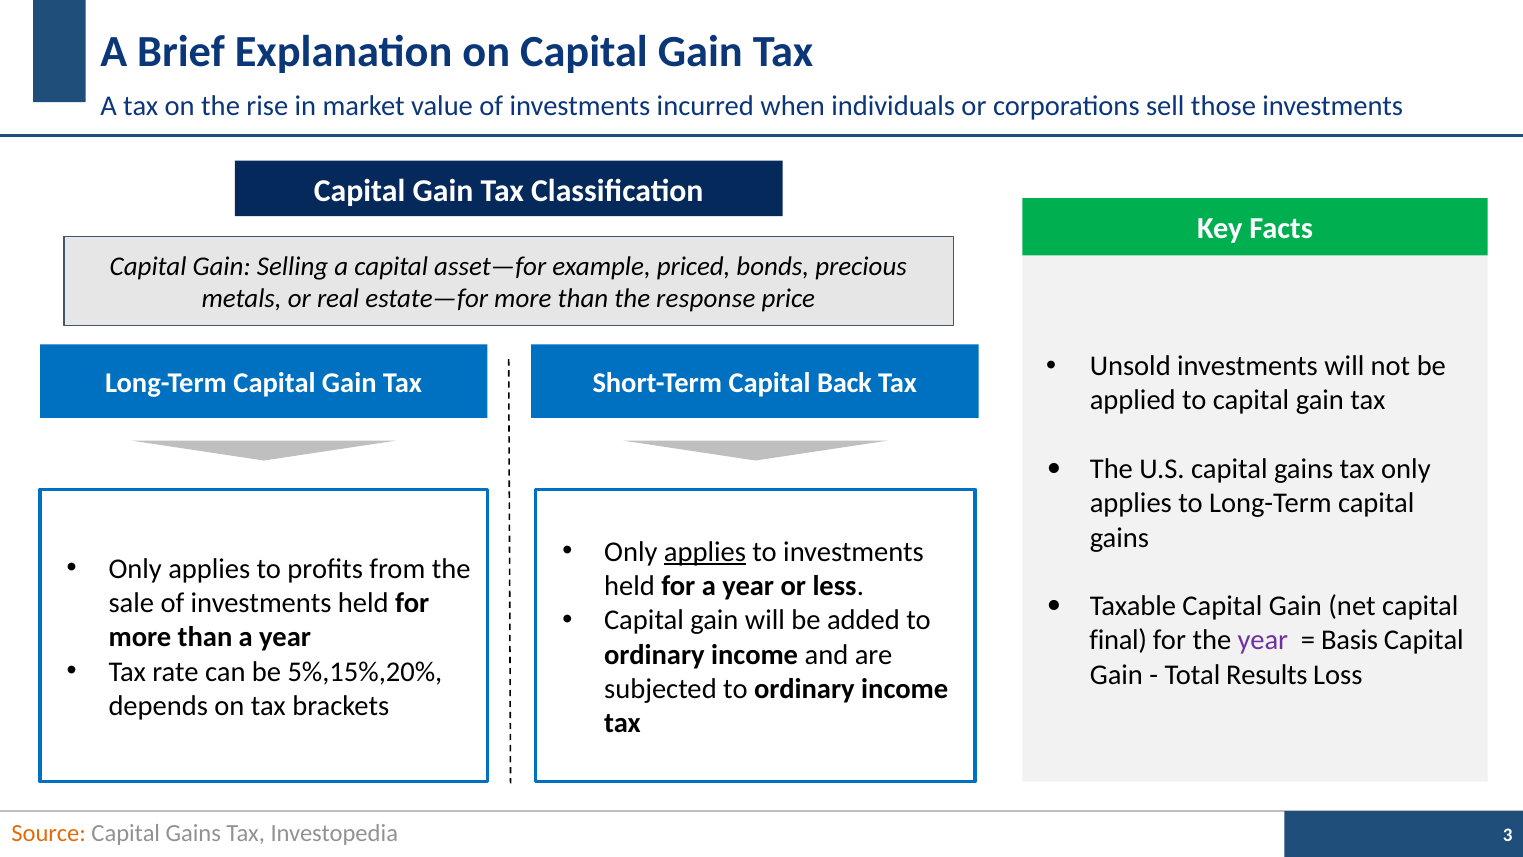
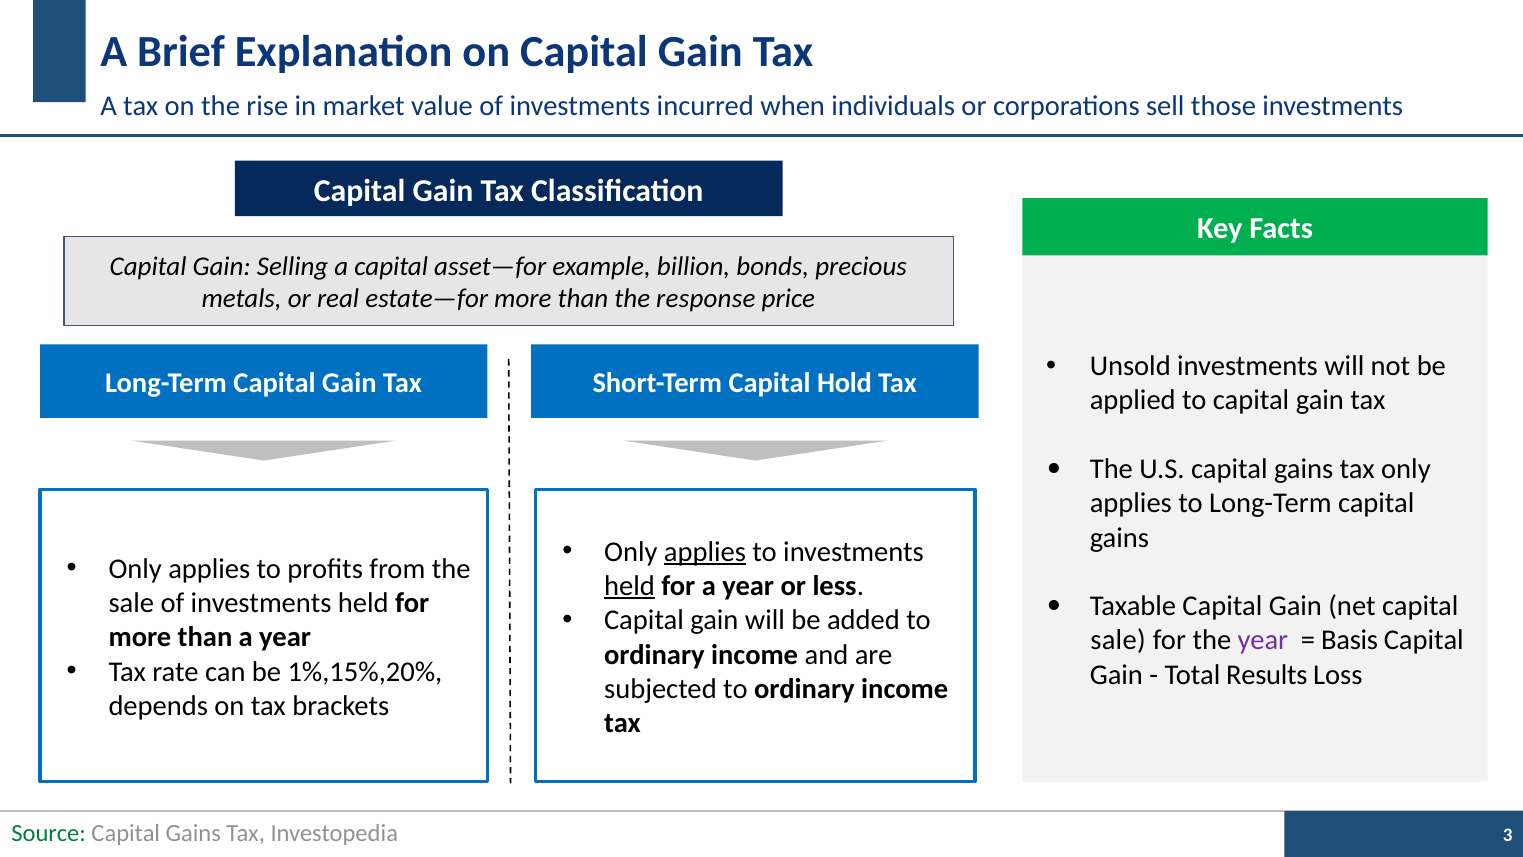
priced: priced -> billion
Back: Back -> Hold
held at (630, 586) underline: none -> present
final at (1118, 640): final -> sale
5%,15%,20%: 5%,15%,20% -> 1%,15%,20%
Source colour: orange -> green
